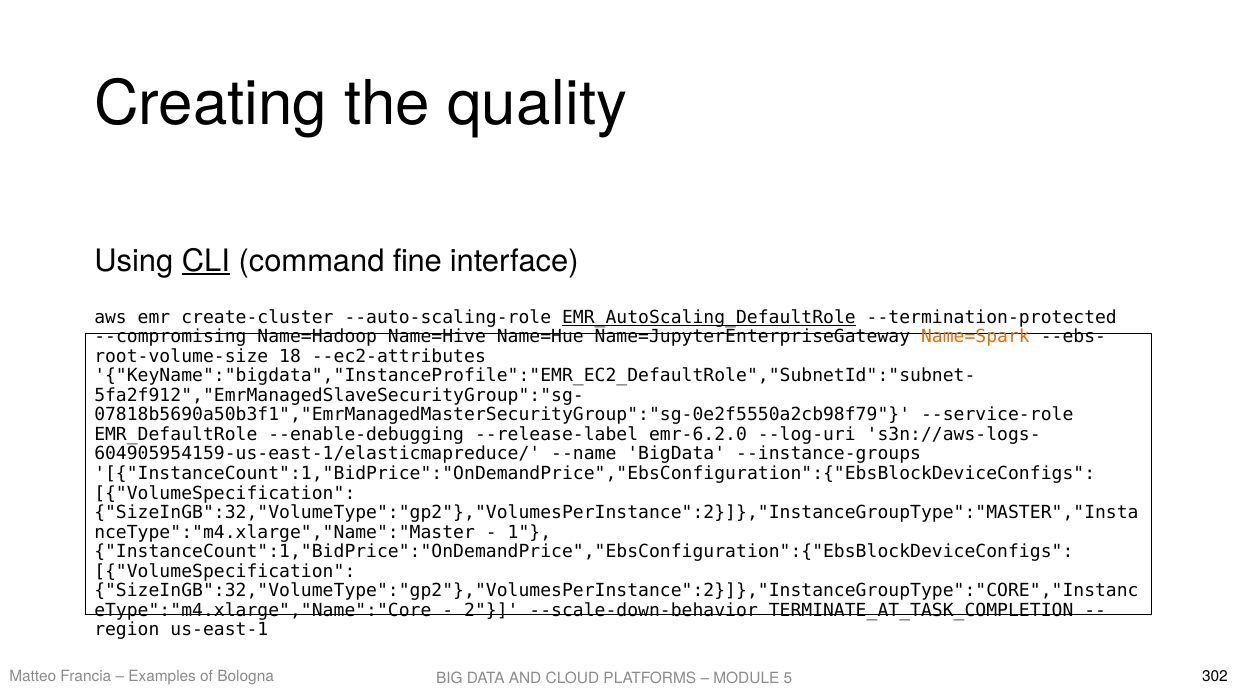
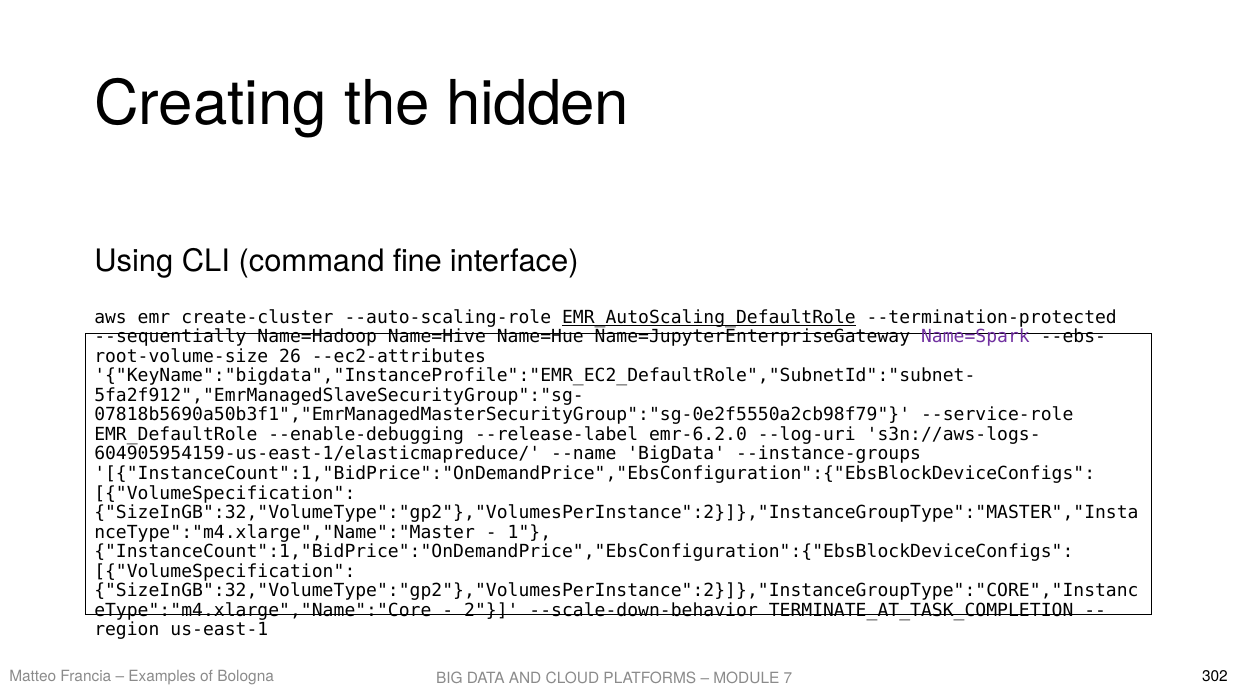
quality: quality -> hidden
CLI underline: present -> none
--compromising: --compromising -> --sequentially
Name=Spark colour: orange -> purple
18: 18 -> 26
5: 5 -> 7
